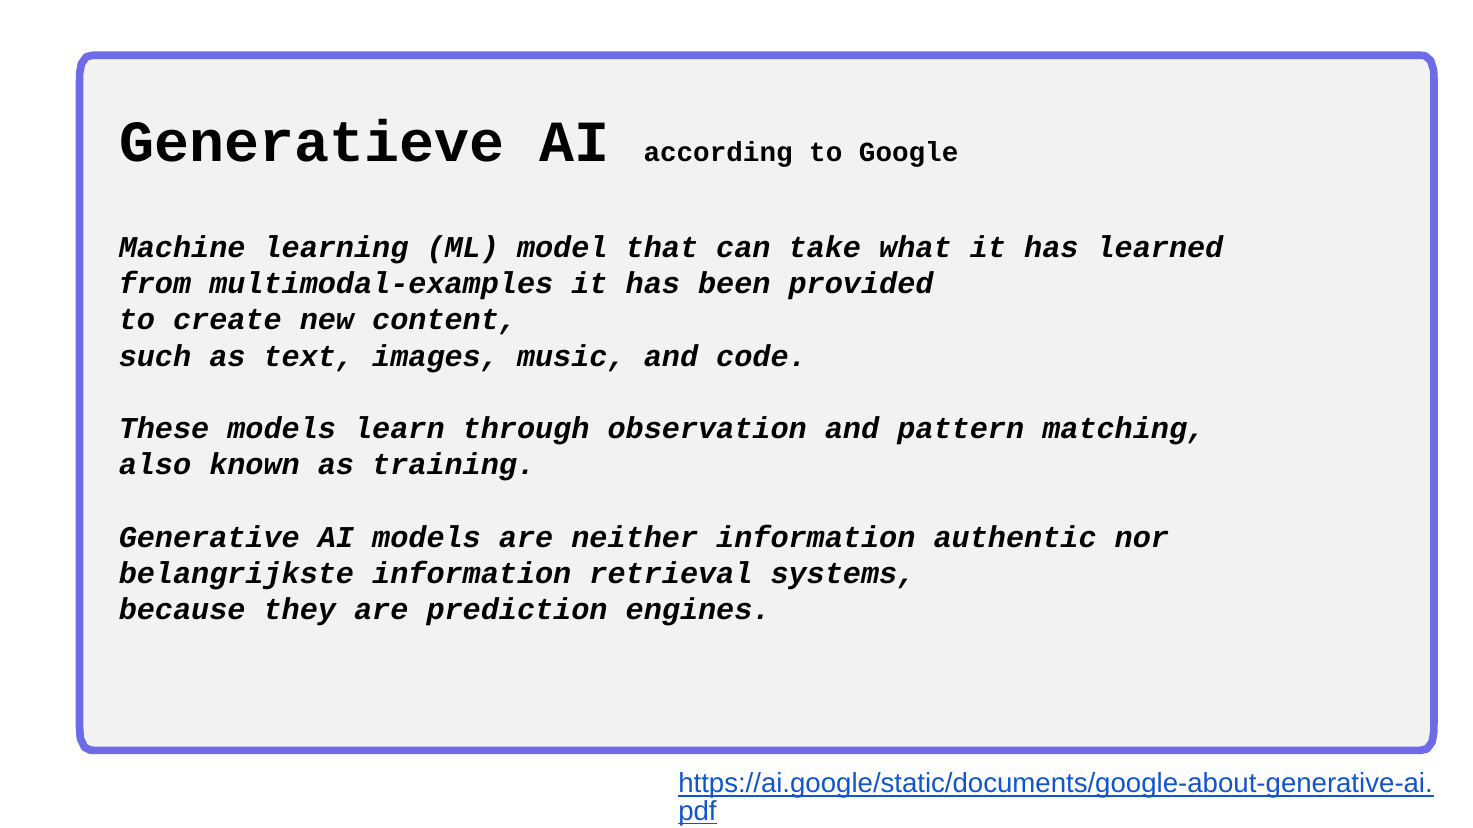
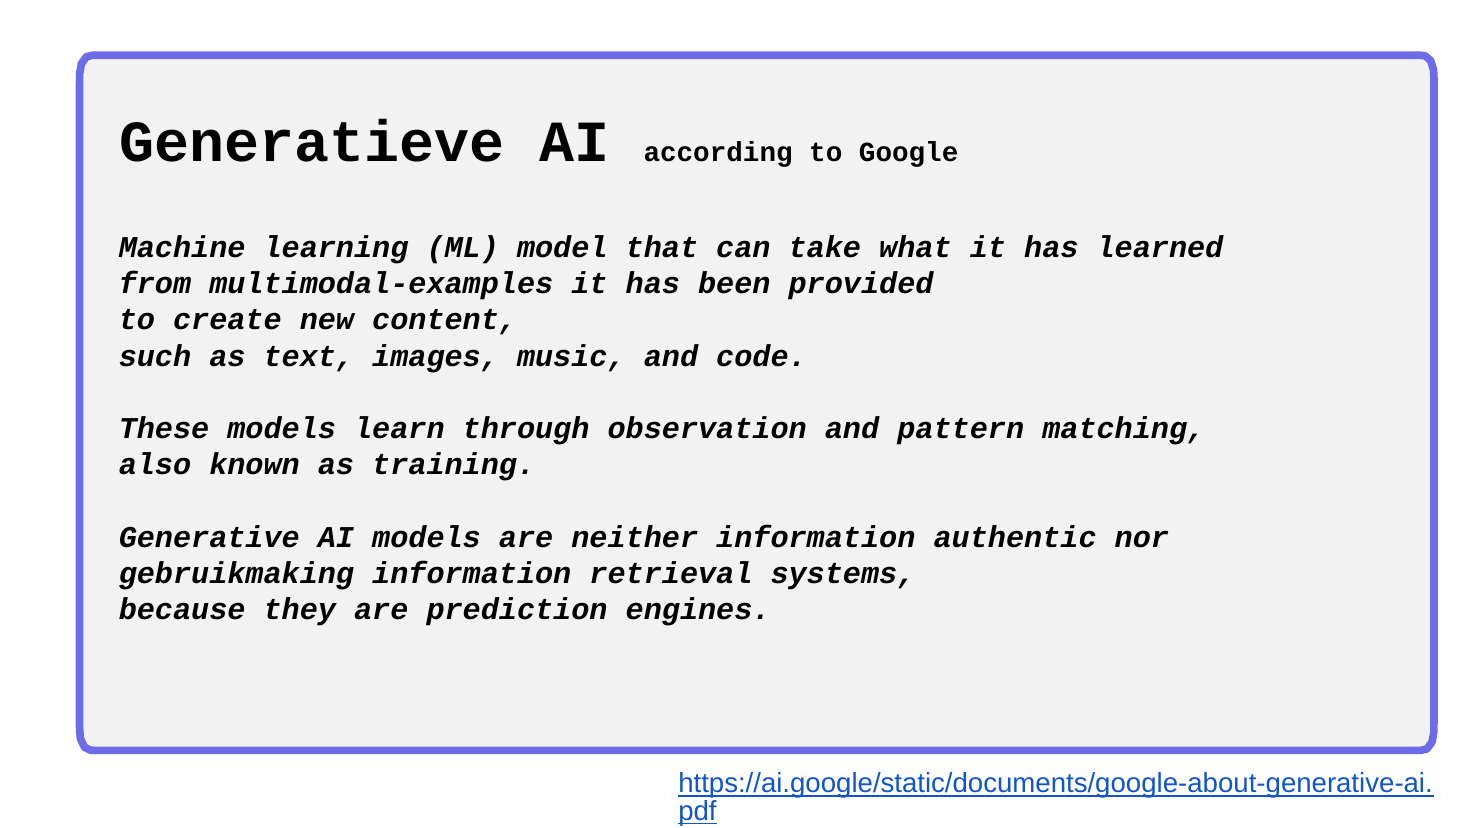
belangrijkste: belangrijkste -> gebruikmaking
